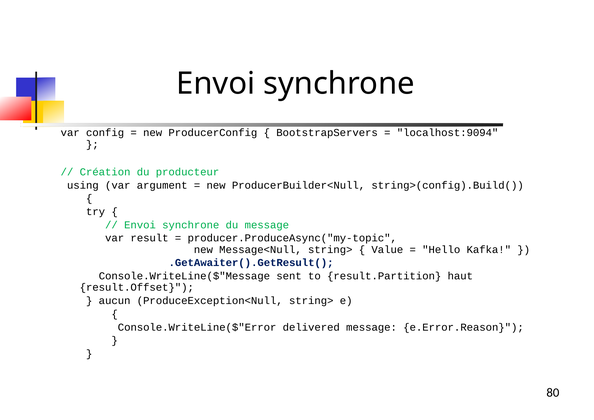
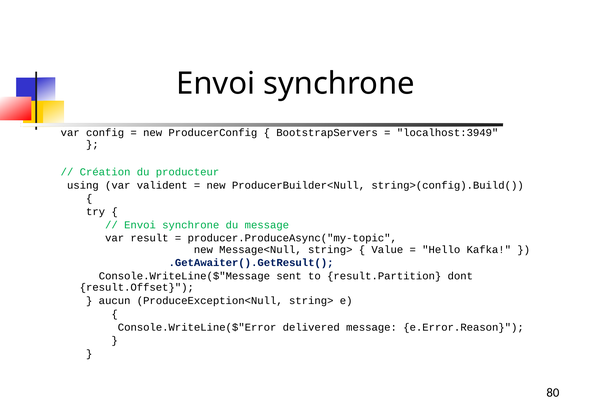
localhost:9094: localhost:9094 -> localhost:3949
argument: argument -> valident
haut: haut -> dont
